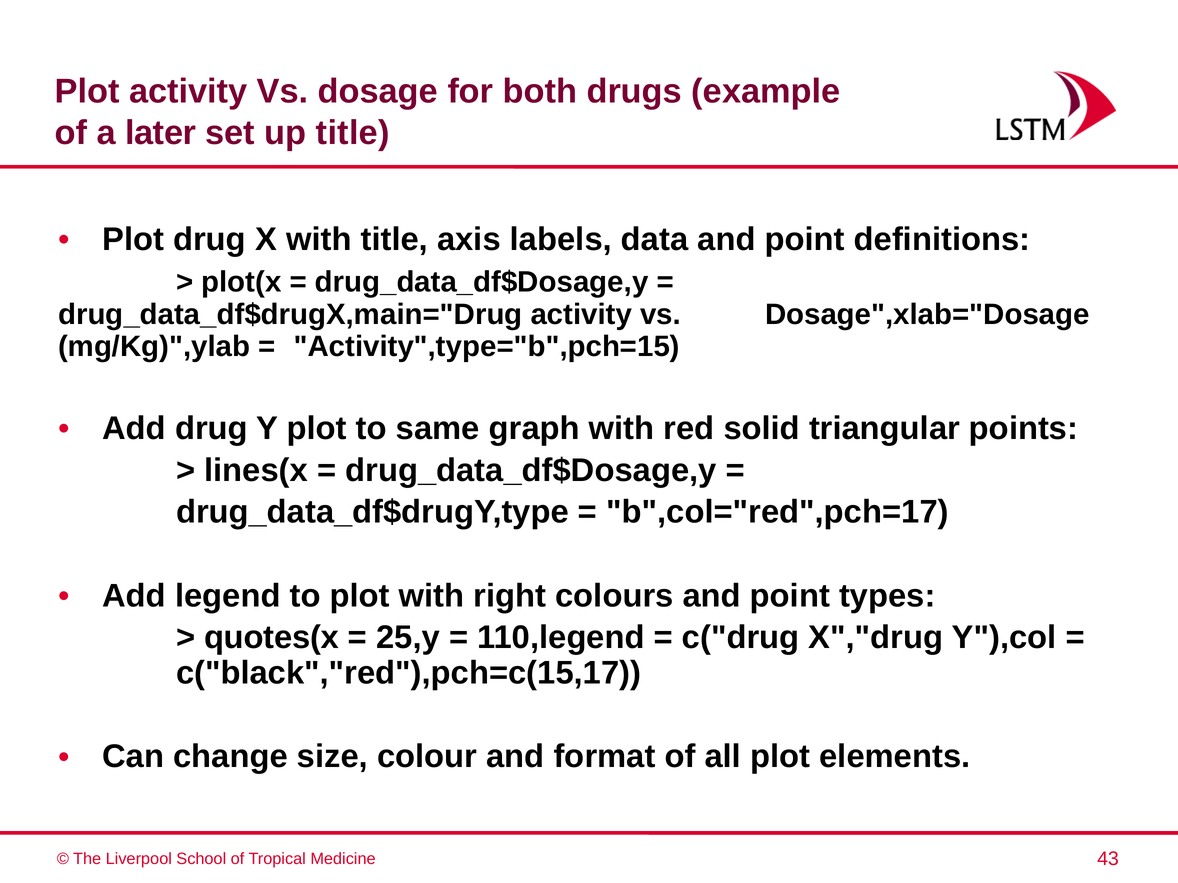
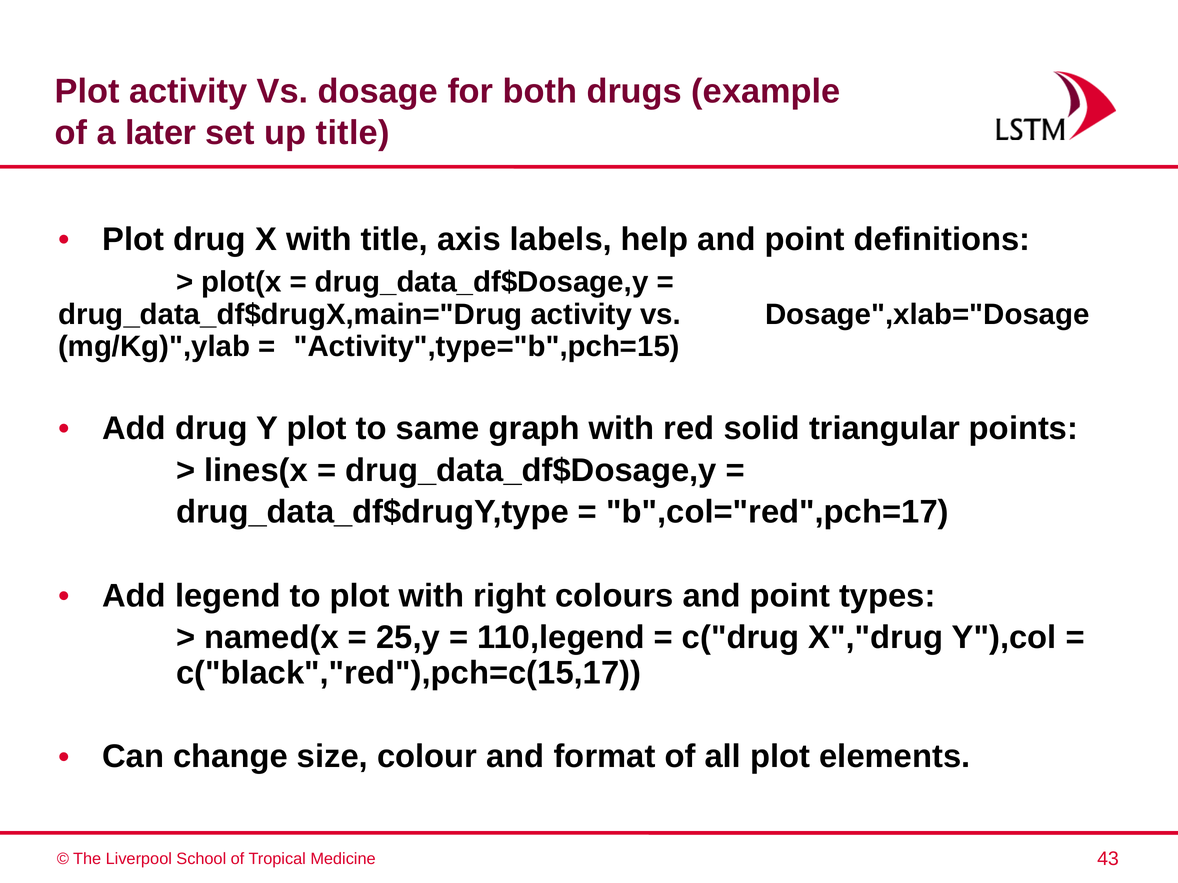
data: data -> help
quotes(x: quotes(x -> named(x
